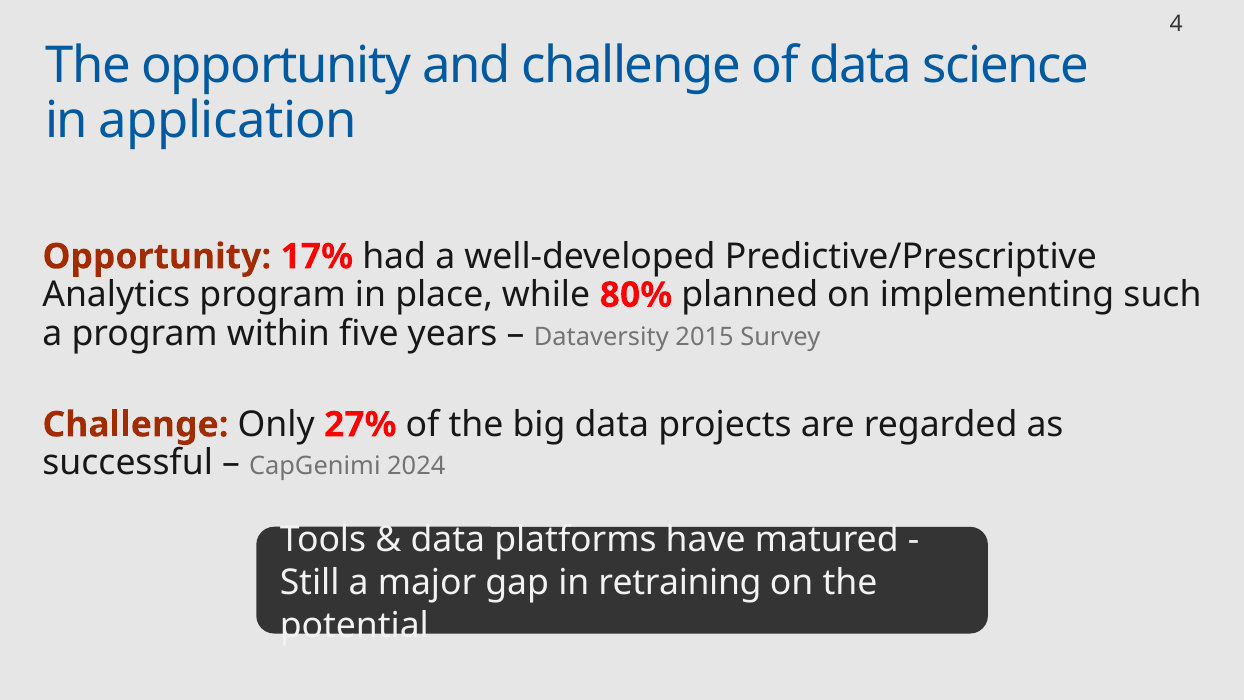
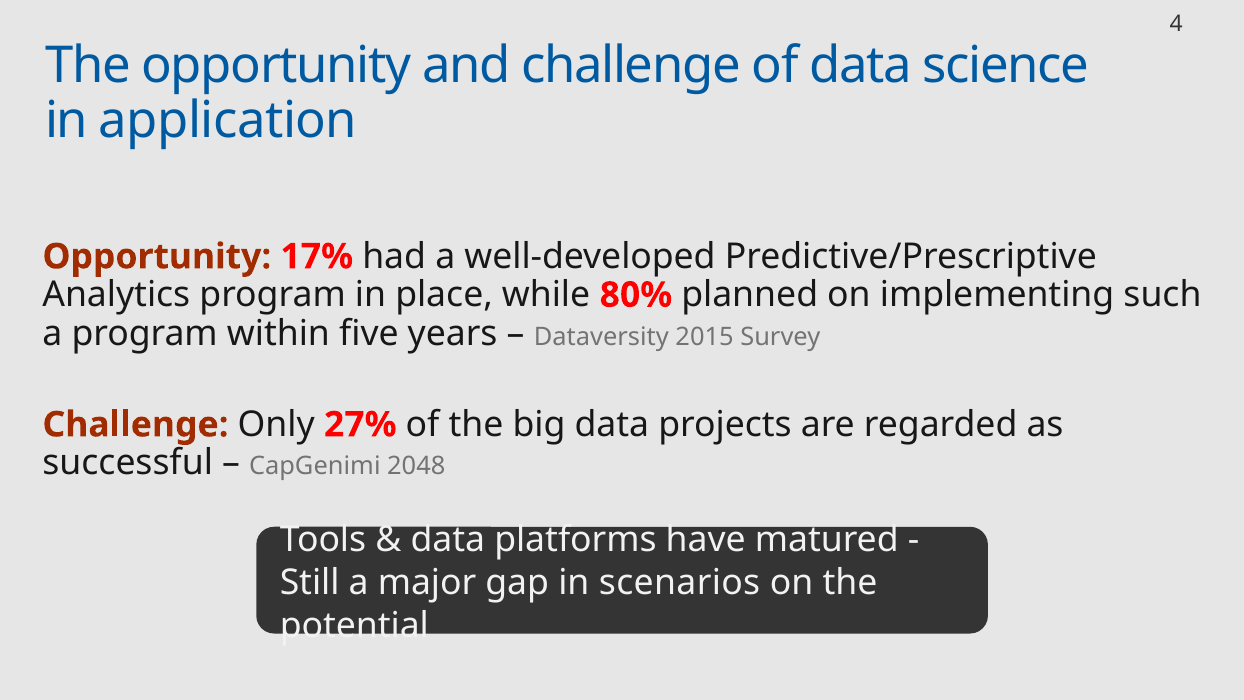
2024: 2024 -> 2048
retraining: retraining -> scenarios
